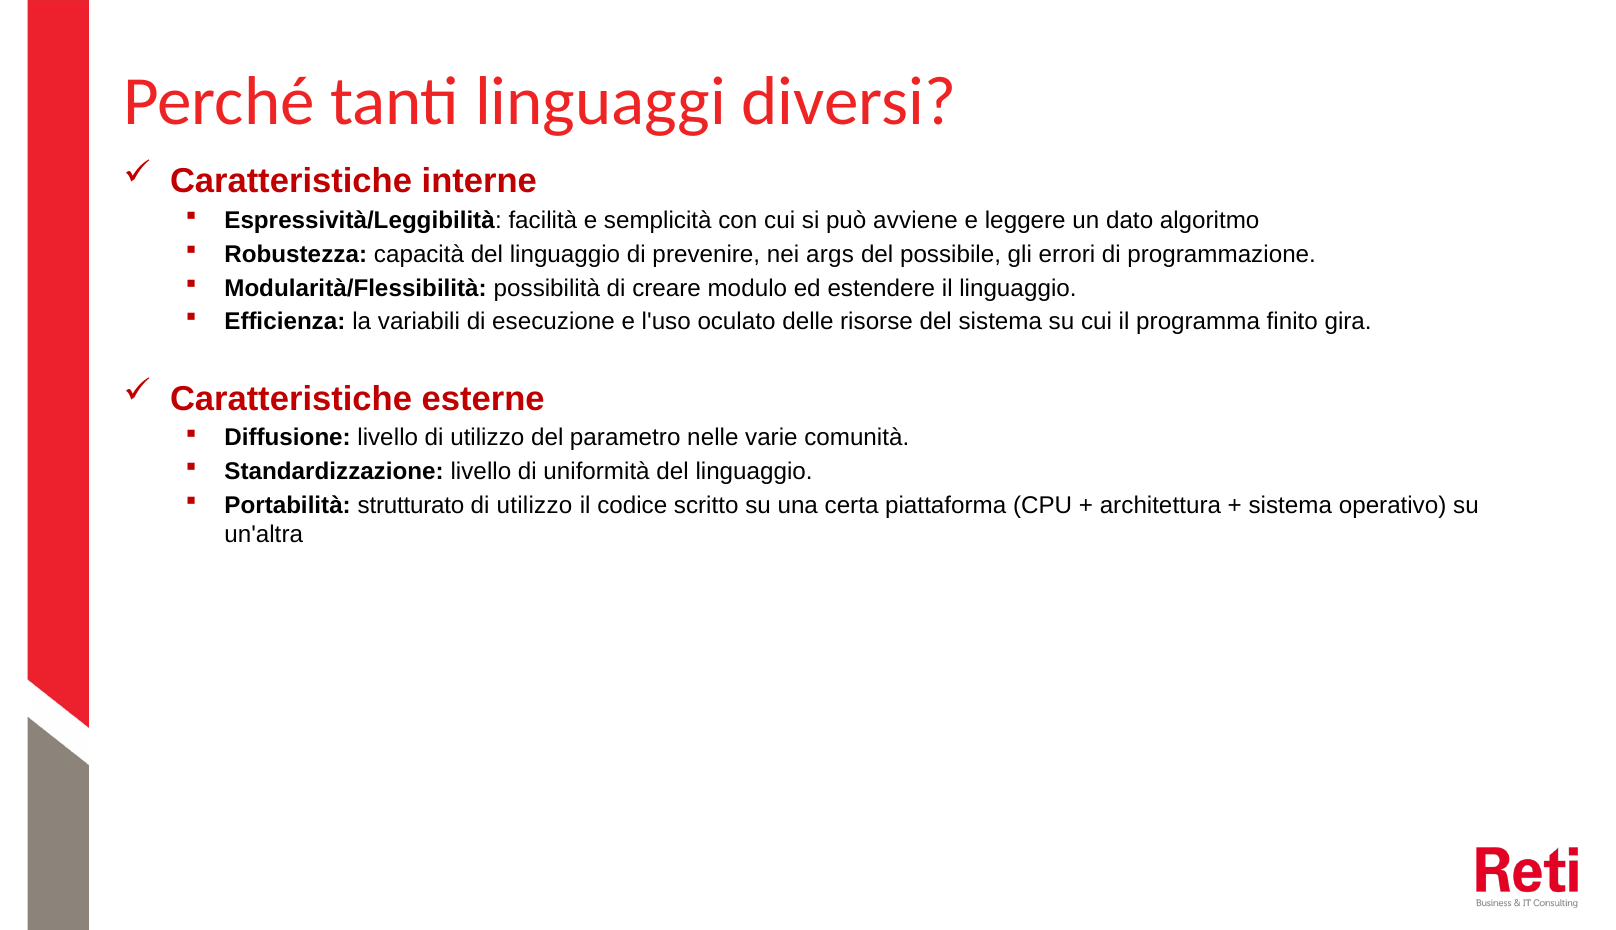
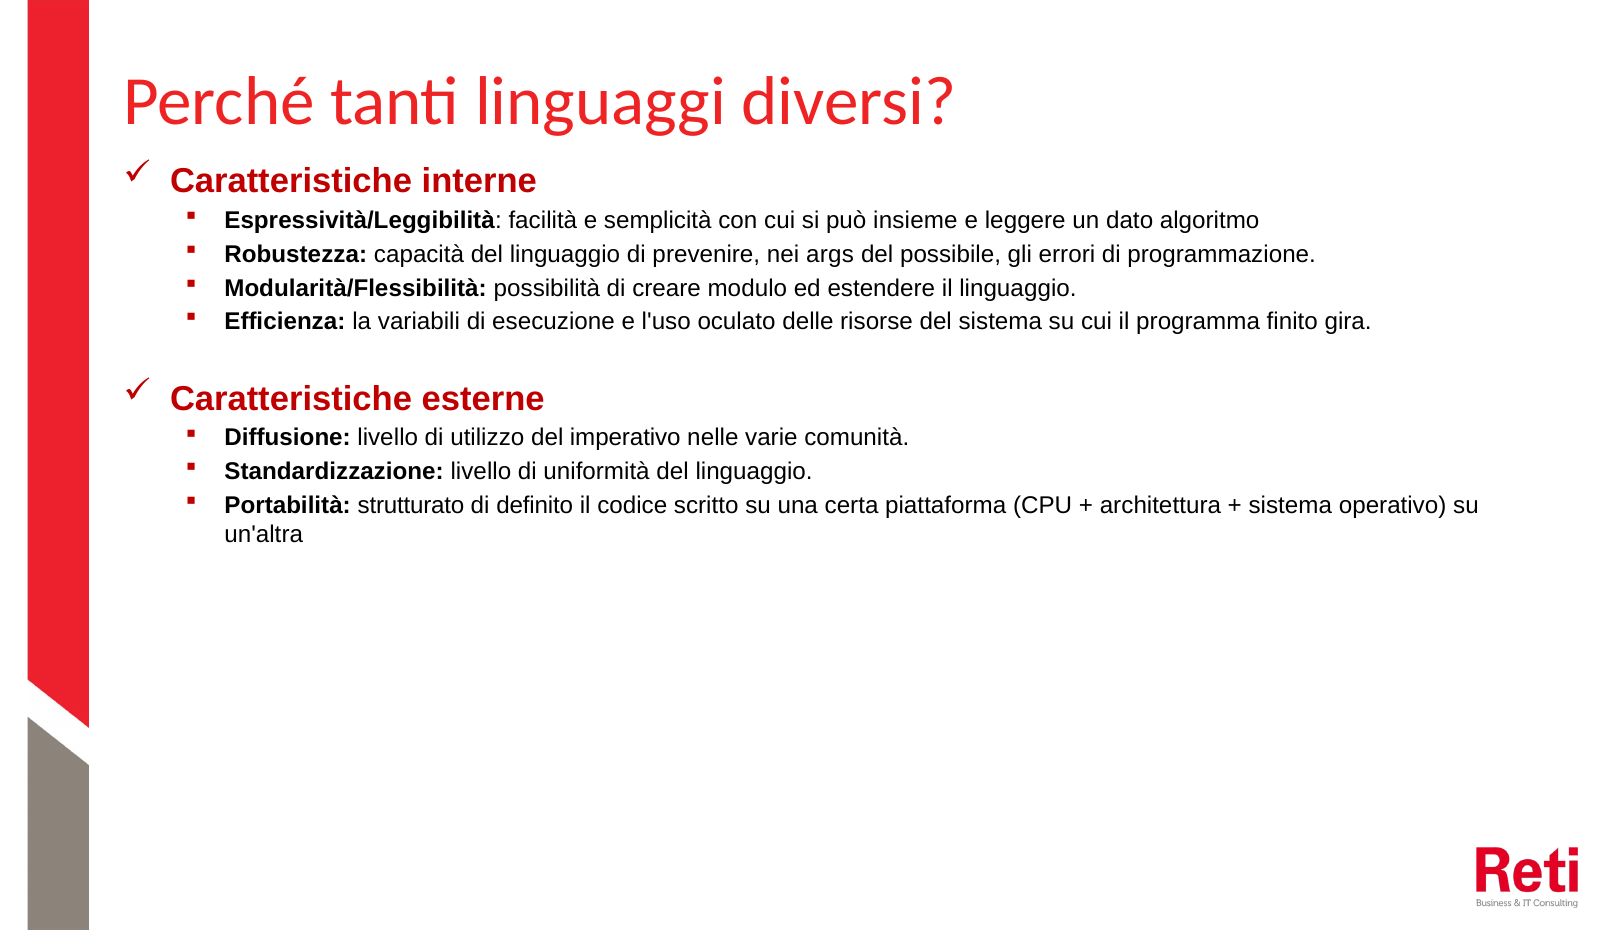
avviene: avviene -> insieme
parametro: parametro -> imperativo
utilizzo at (535, 506): utilizzo -> definito
